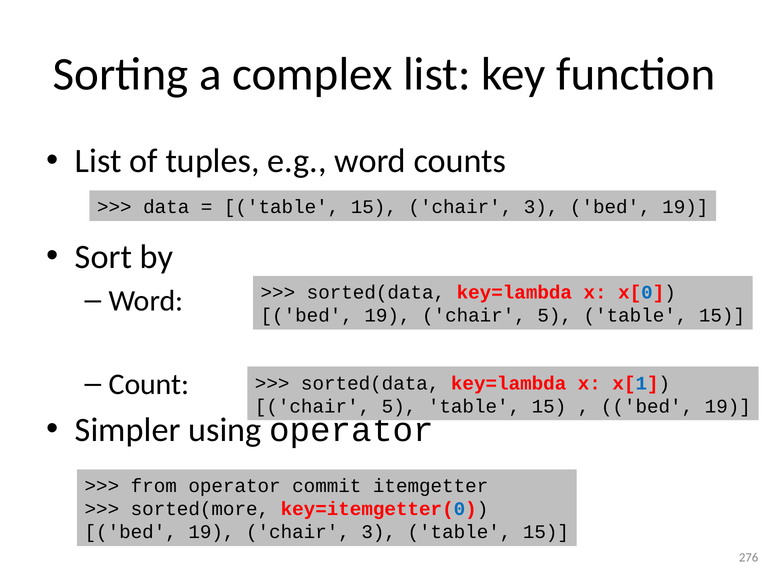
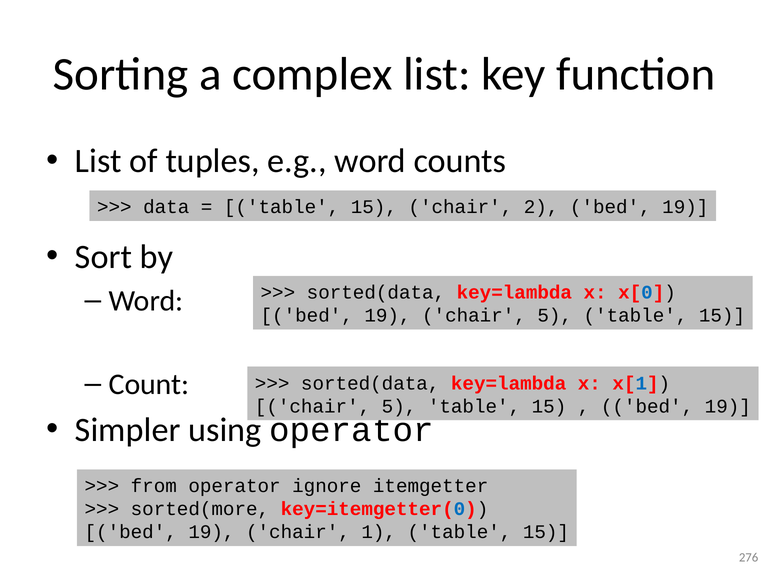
15 chair 3: 3 -> 2
commit: commit -> ignore
19 chair 3: 3 -> 1
